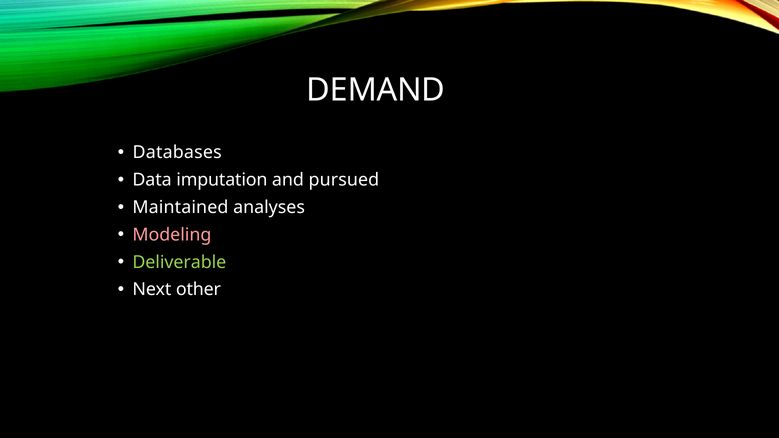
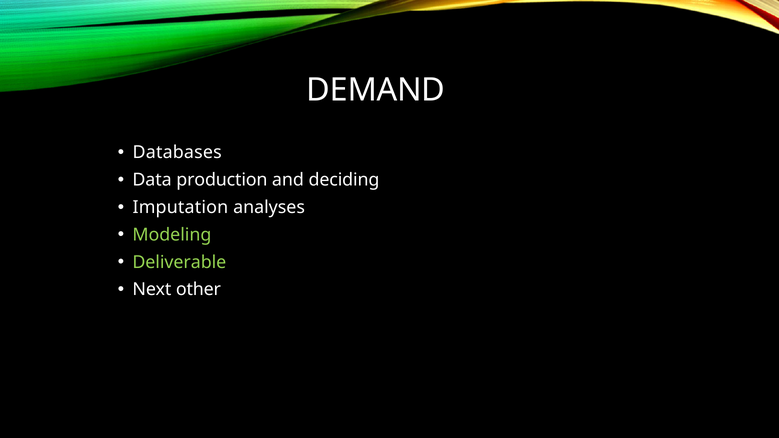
imputation: imputation -> production
pursued: pursued -> deciding
Maintained: Maintained -> Imputation
Modeling colour: pink -> light green
